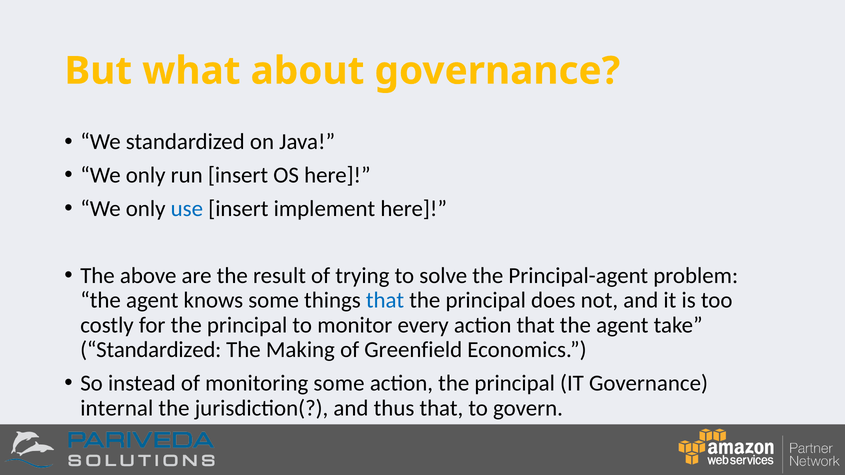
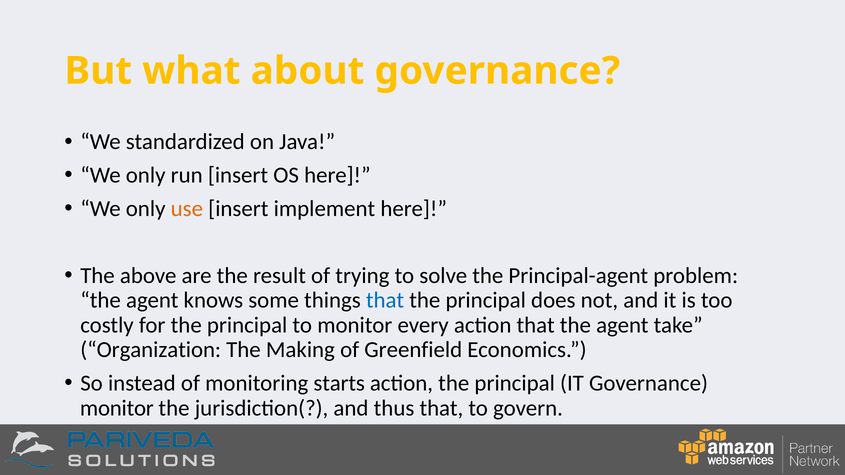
use colour: blue -> orange
Standardized at (151, 350): Standardized -> Organization
monitoring some: some -> starts
internal at (117, 408): internal -> monitor
